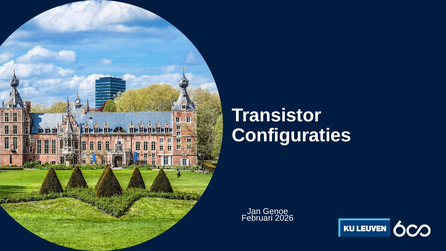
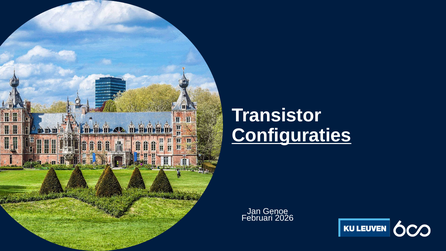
Configuraties underline: none -> present
